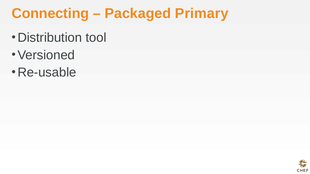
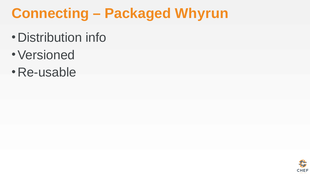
Primary: Primary -> Whyrun
tool: tool -> info
